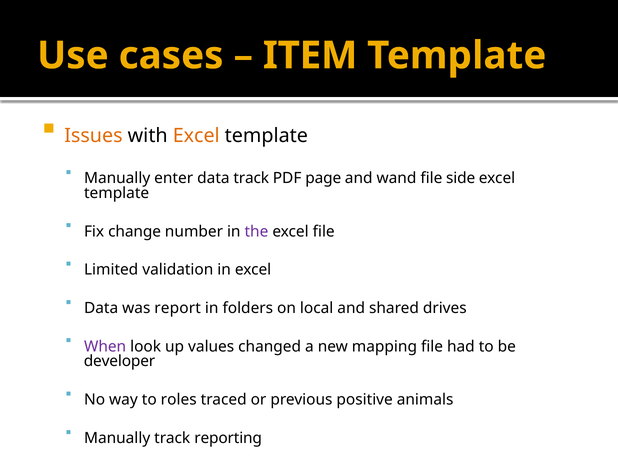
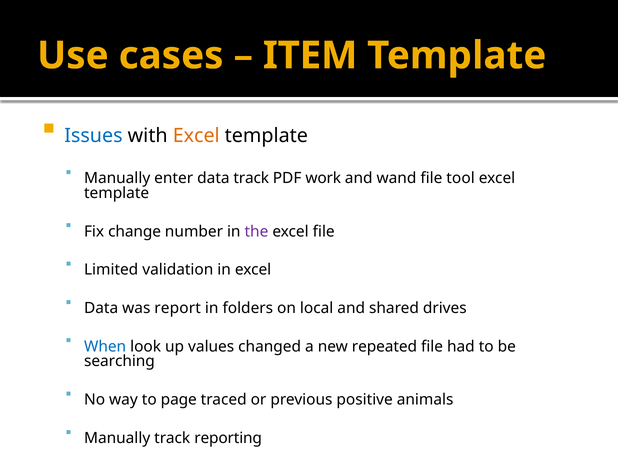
Issues colour: orange -> blue
page: page -> work
side: side -> tool
When colour: purple -> blue
mapping: mapping -> repeated
developer: developer -> searching
roles: roles -> page
